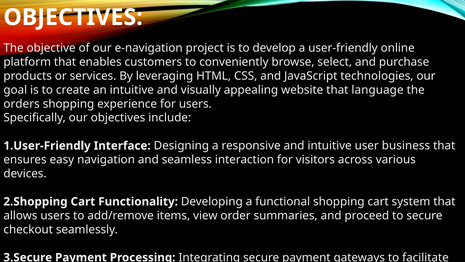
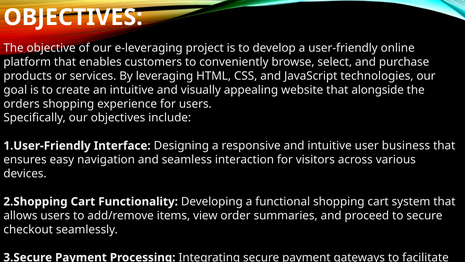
e-navigation: e-navigation -> e-leveraging
language: language -> alongside
